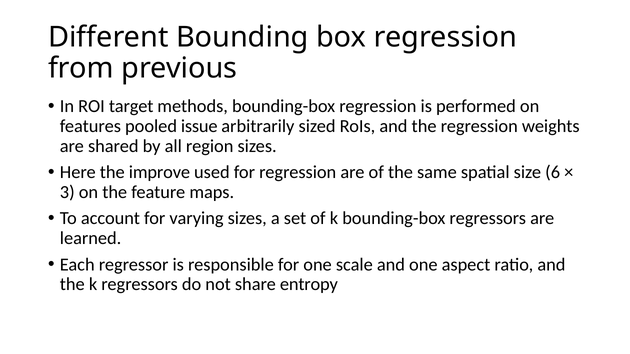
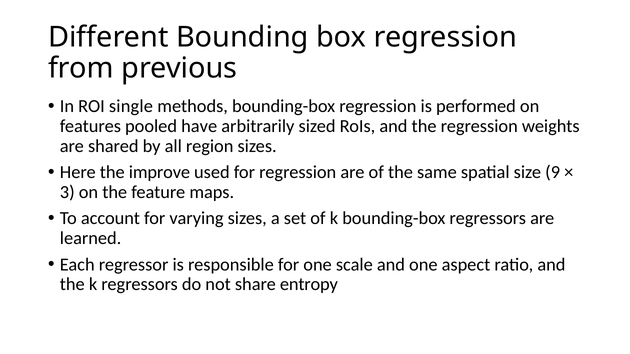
target: target -> single
issue: issue -> have
6: 6 -> 9
